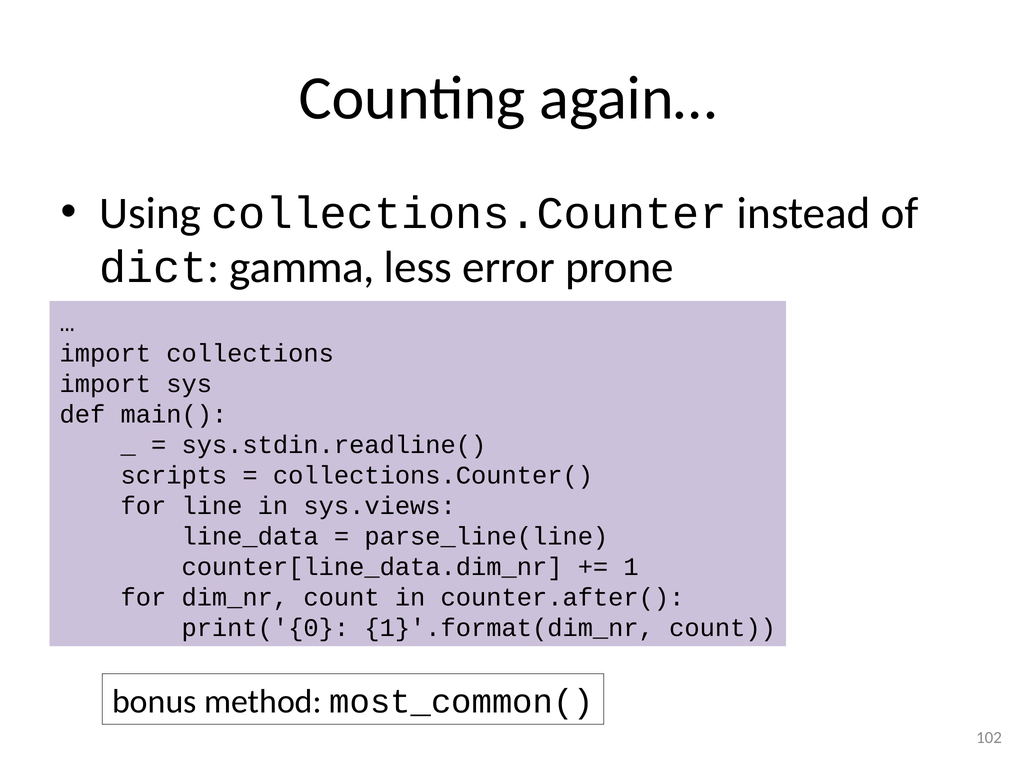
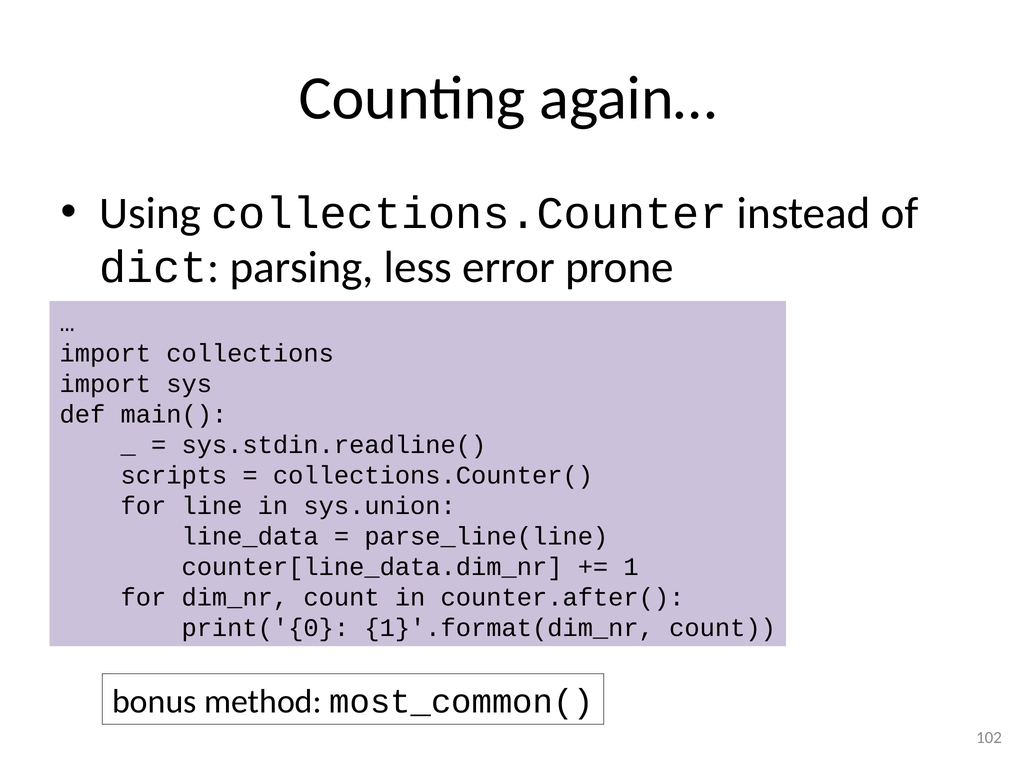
gamma: gamma -> parsing
sys.views: sys.views -> sys.union
